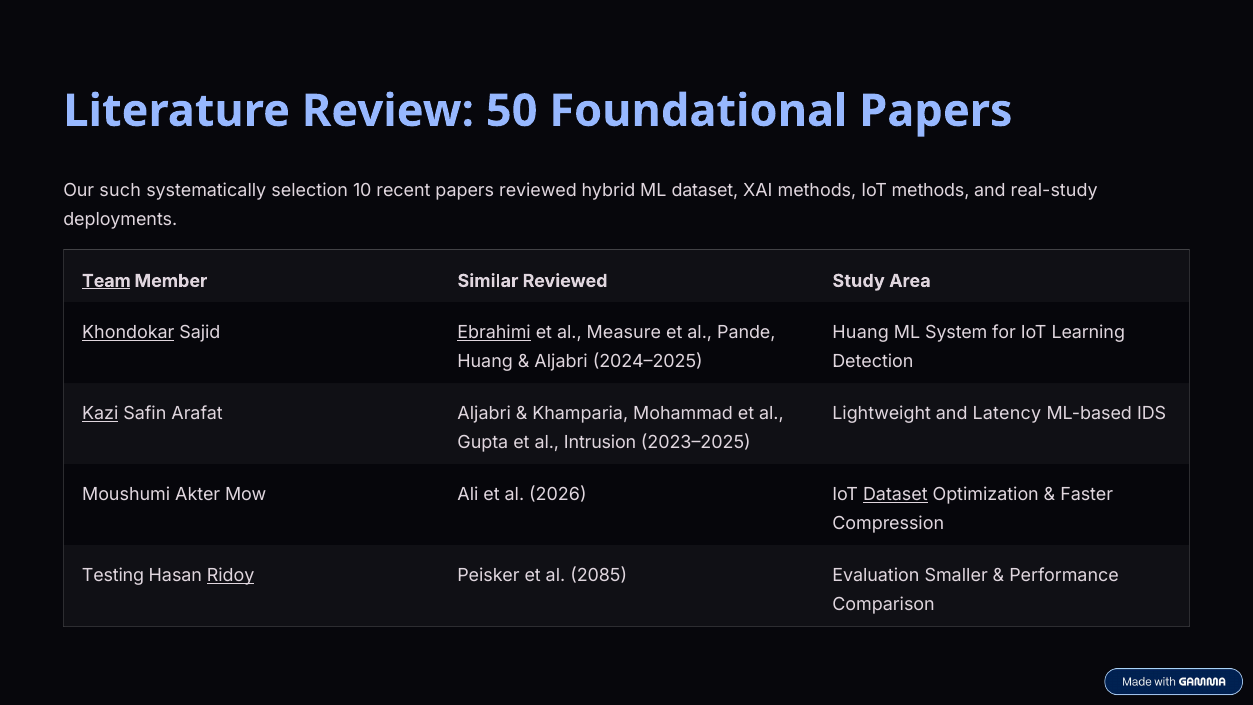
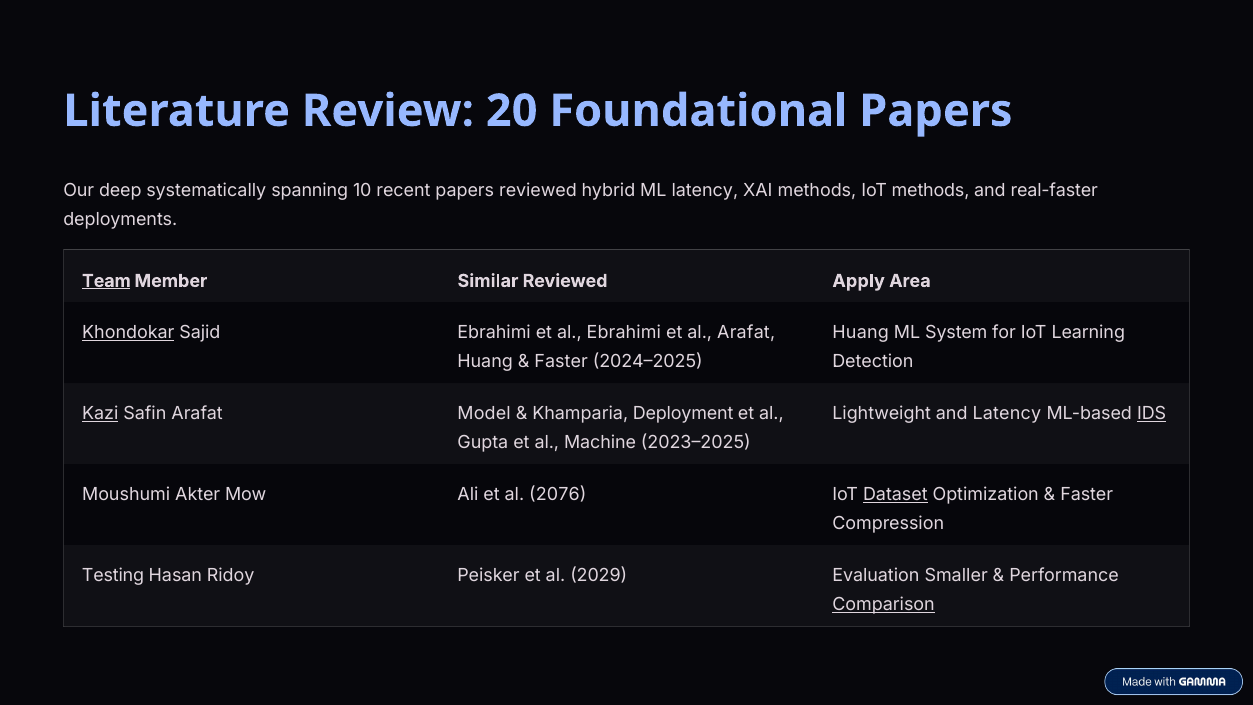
50: 50 -> 20
such: such -> deep
selection: selection -> spanning
ML dataset: dataset -> latency
real-study: real-study -> real-faster
Study: Study -> Apply
Ebrahimi at (494, 333) underline: present -> none
al Measure: Measure -> Ebrahimi
al Pande: Pande -> Arafat
Aljabri at (561, 362): Aljabri -> Faster
Arafat Aljabri: Aljabri -> Model
Mohammad: Mohammad -> Deployment
IDS underline: none -> present
Intrusion: Intrusion -> Machine
2026: 2026 -> 2076
Ridoy underline: present -> none
2085: 2085 -> 2029
Comparison underline: none -> present
